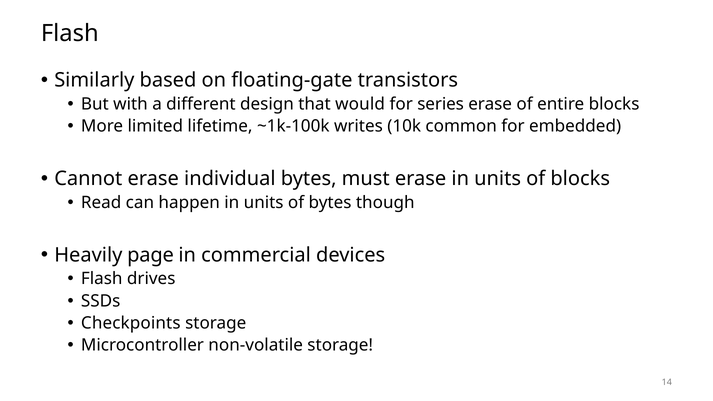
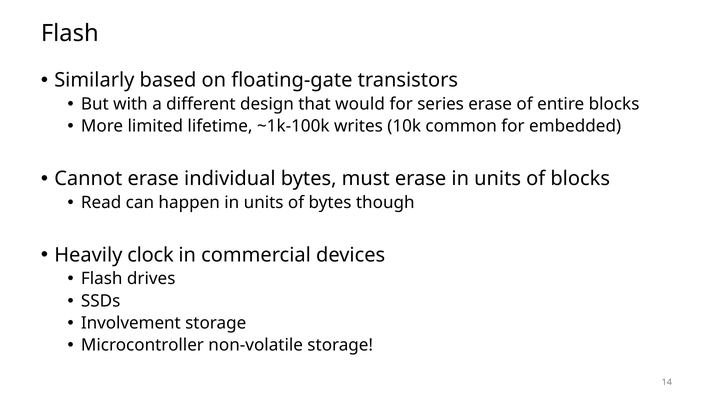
page: page -> clock
Checkpoints: Checkpoints -> Involvement
